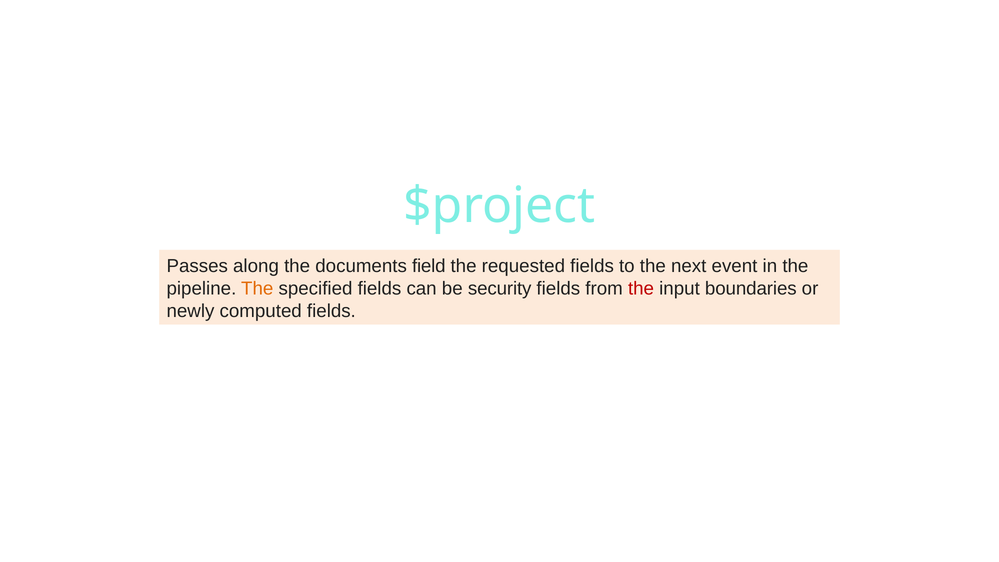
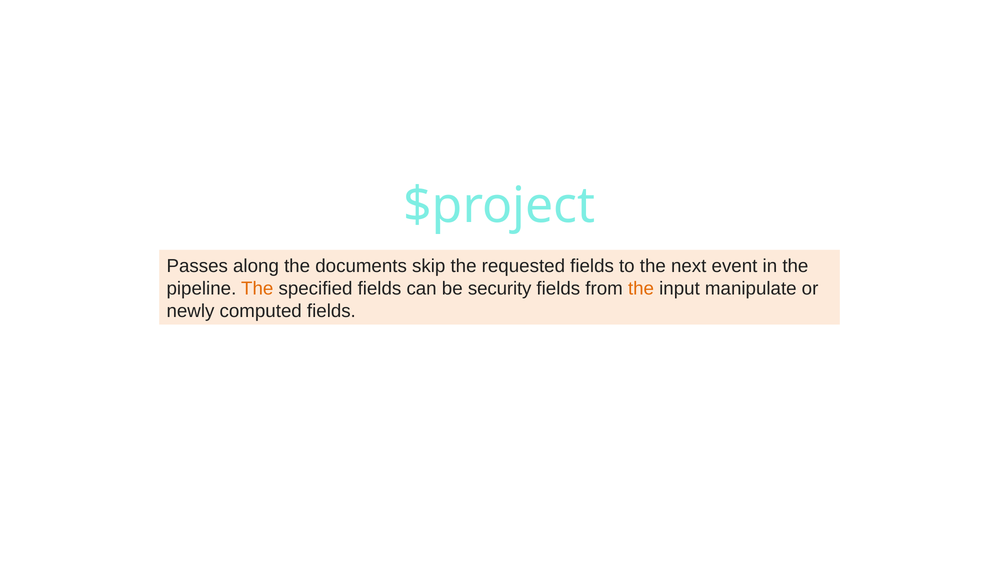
field: field -> skip
the at (641, 288) colour: red -> orange
boundaries: boundaries -> manipulate
